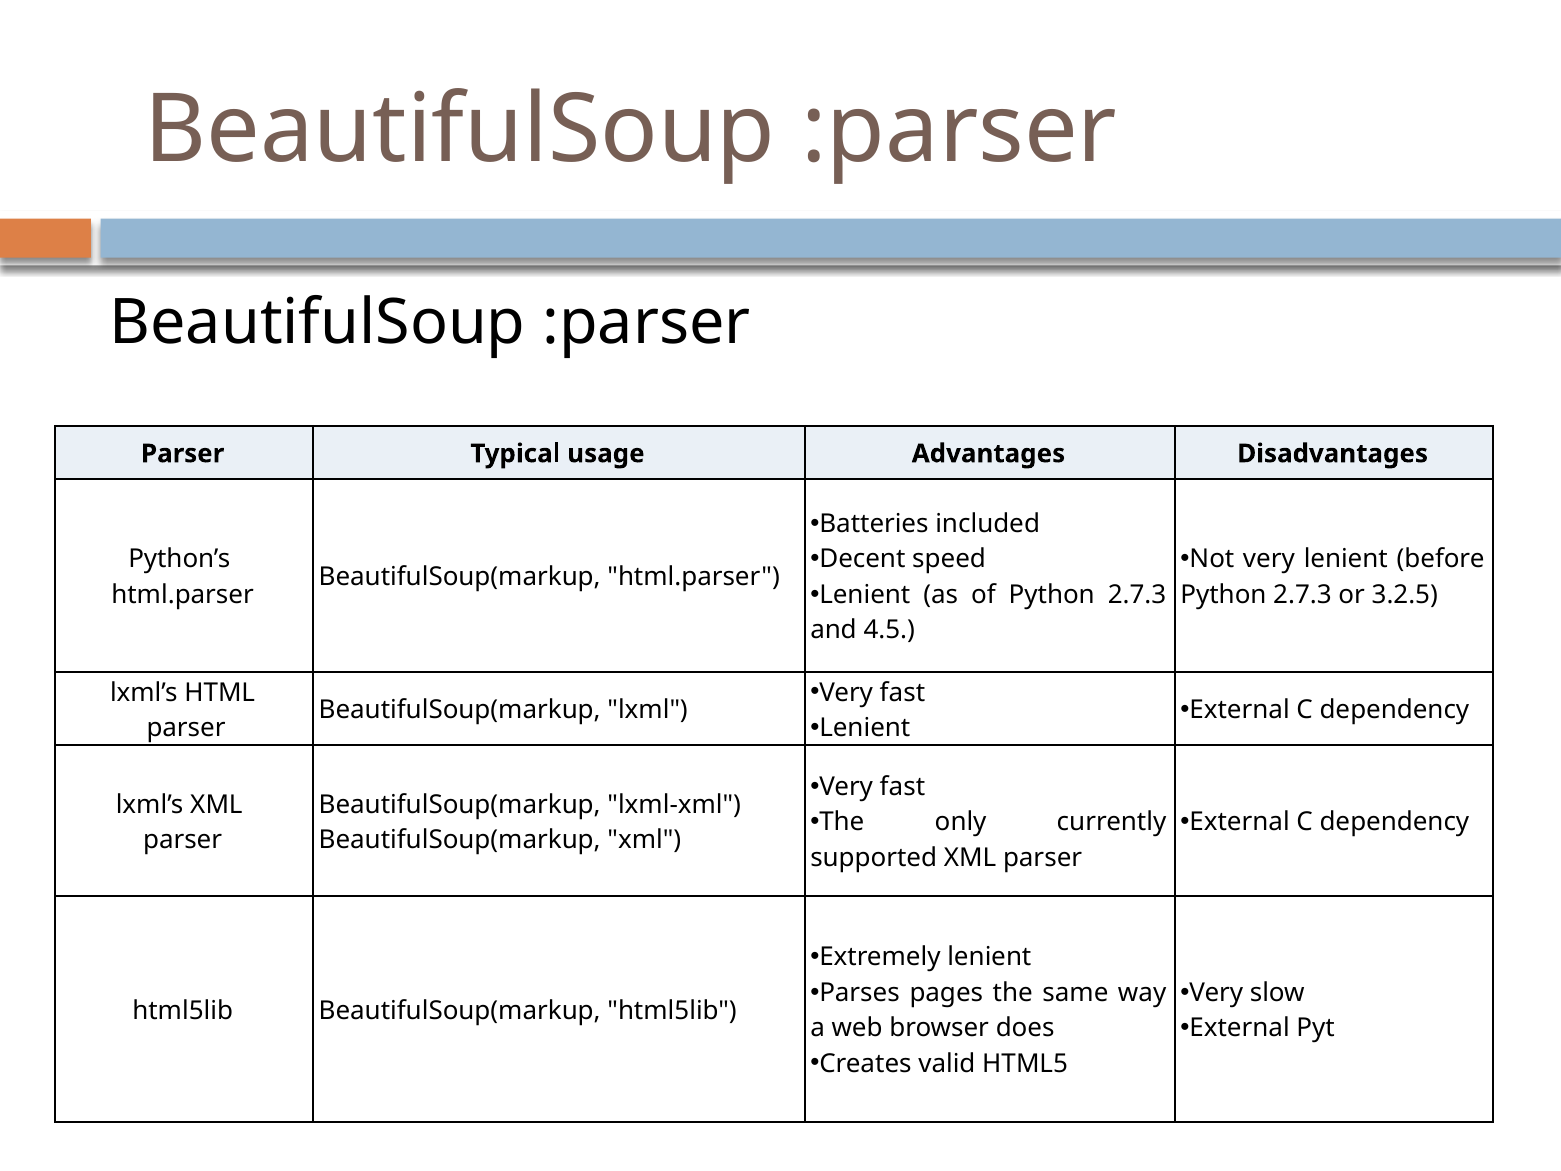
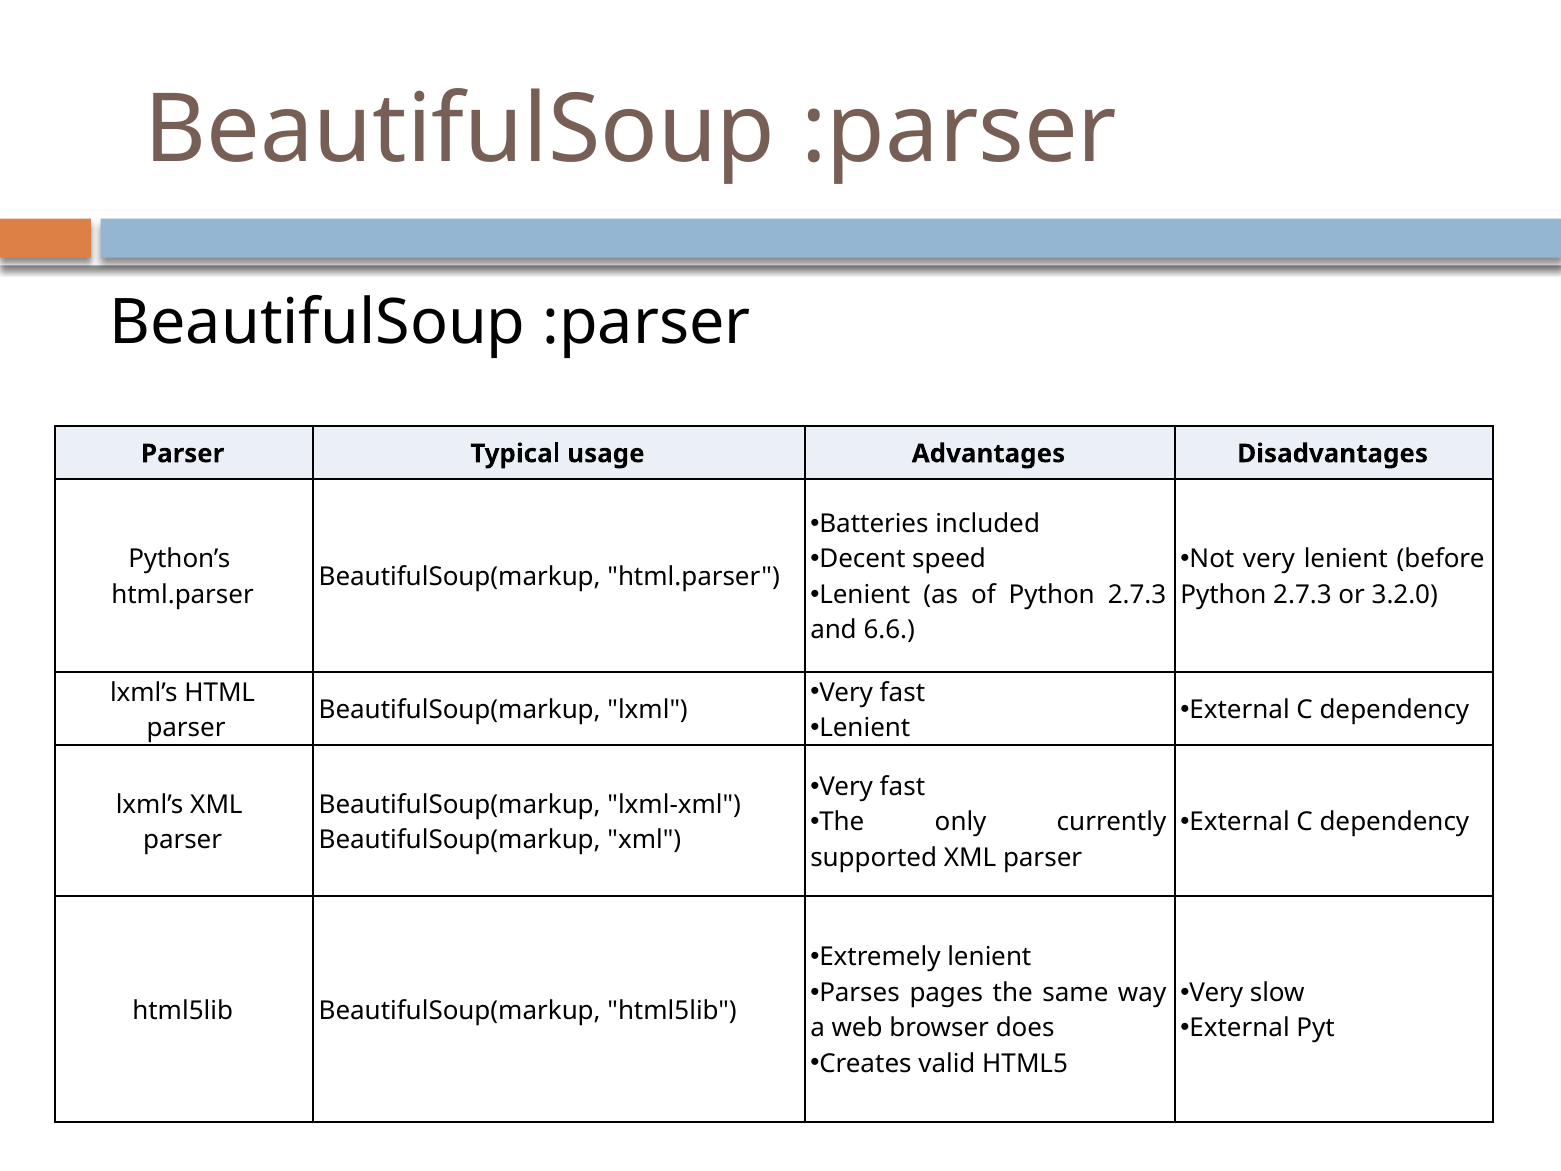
3.2.5: 3.2.5 -> 3.2.0
4.5: 4.5 -> 6.6
